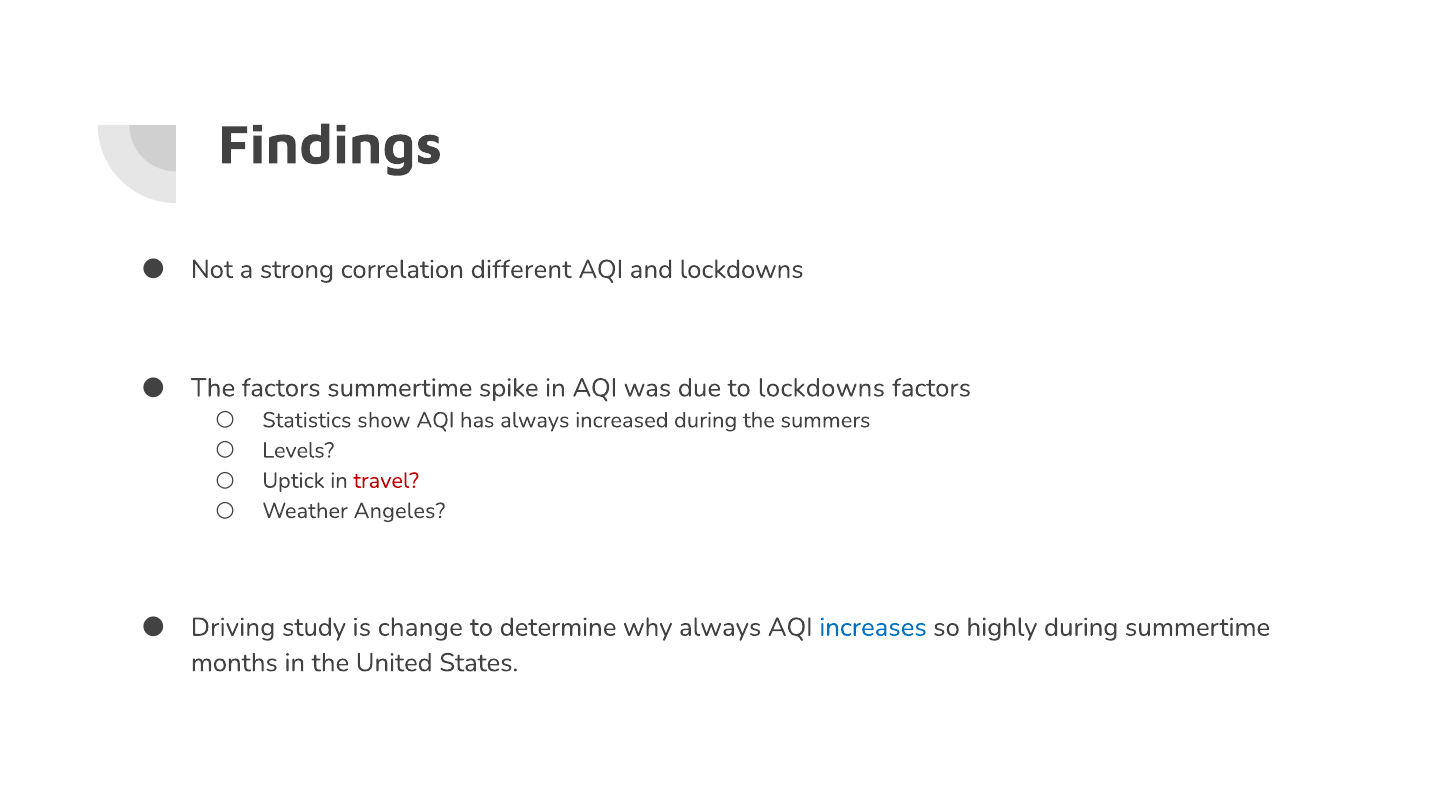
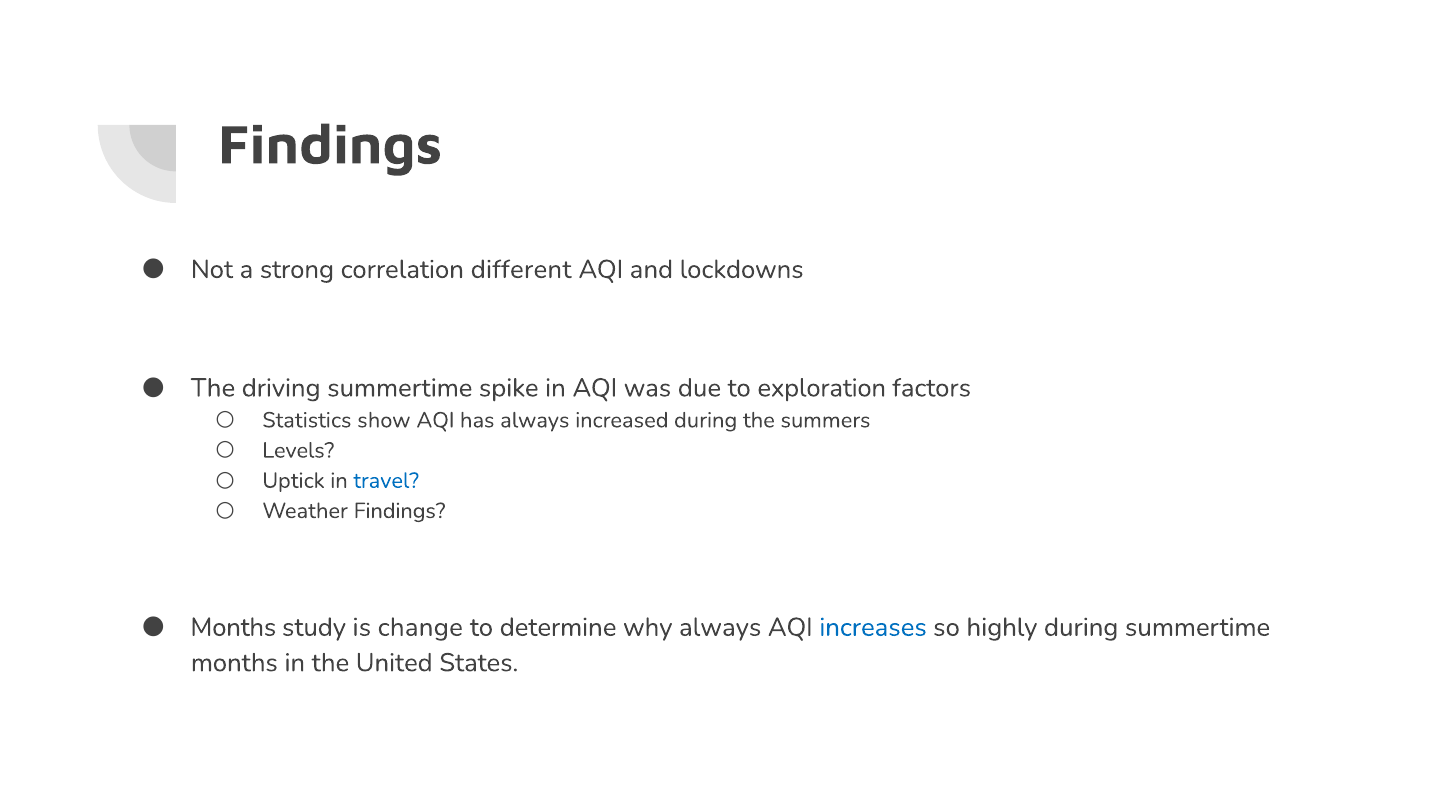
The factors: factors -> driving
to lockdowns: lockdowns -> exploration
travel colour: red -> blue
Weather Angeles: Angeles -> Findings
Driving at (233, 627): Driving -> Months
